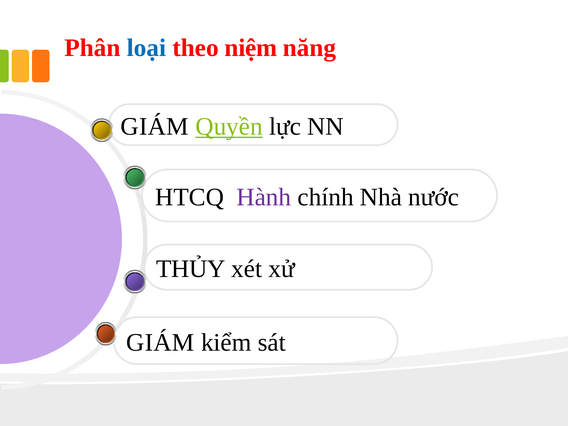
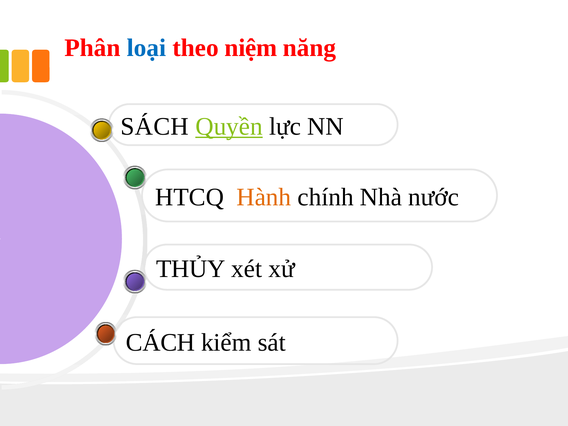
GIÁM at (155, 126): GIÁM -> SÁCH
Hành colour: purple -> orange
GIÁM at (160, 342): GIÁM -> CÁCH
